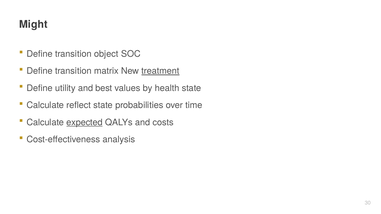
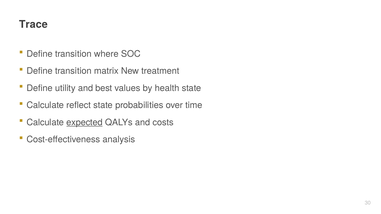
Might: Might -> Trace
object: object -> where
treatment underline: present -> none
